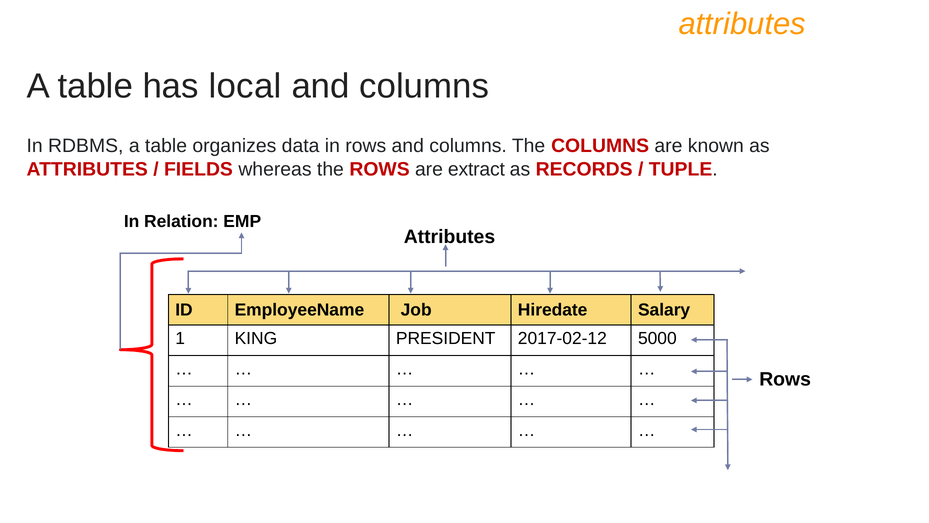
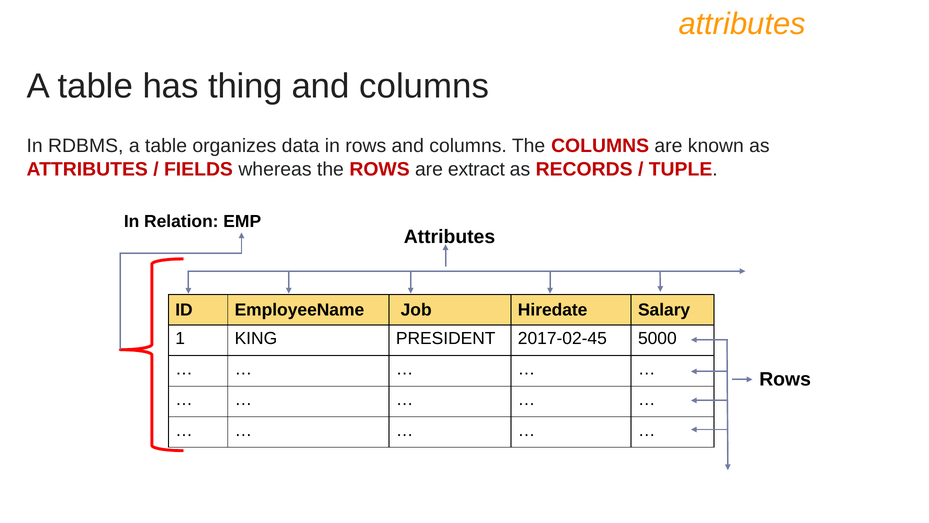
local: local -> thing
2017-02-12: 2017-02-12 -> 2017-02-45
